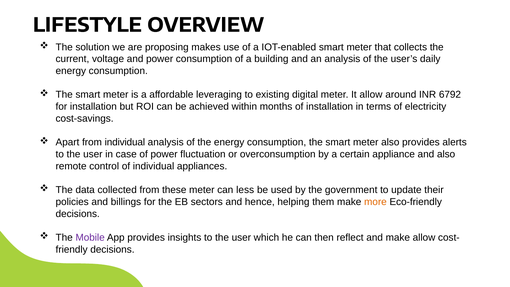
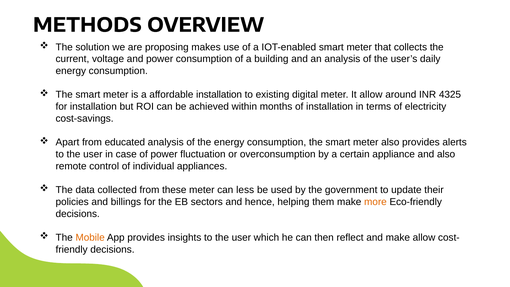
LIFESTYLE: LIFESTYLE -> METHODS
affordable leveraging: leveraging -> installation
6792: 6792 -> 4325
from individual: individual -> educated
Mobile colour: purple -> orange
